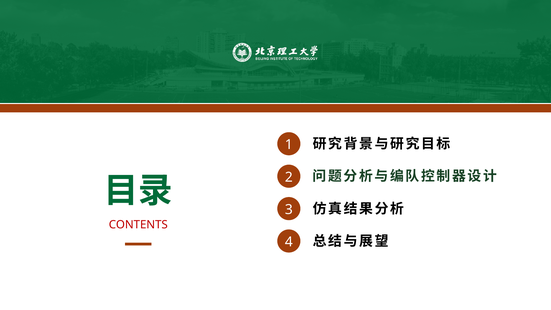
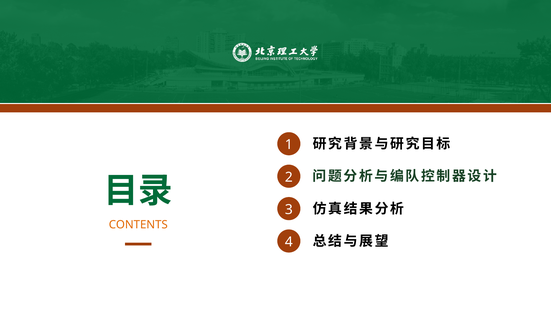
CONTENTS colour: red -> orange
